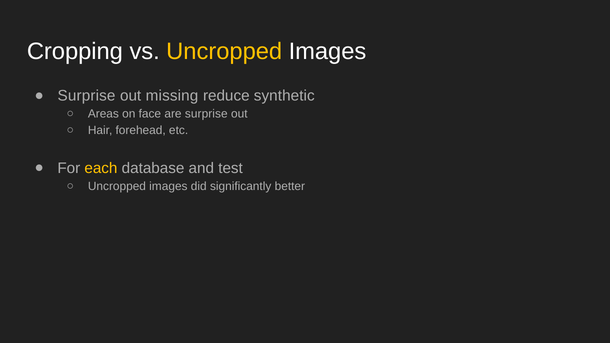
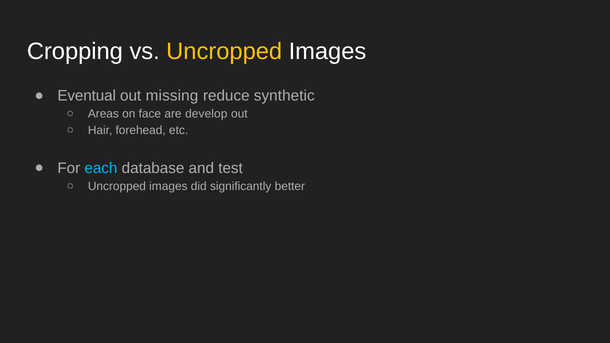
Surprise at (87, 96): Surprise -> Eventual
are surprise: surprise -> develop
each colour: yellow -> light blue
